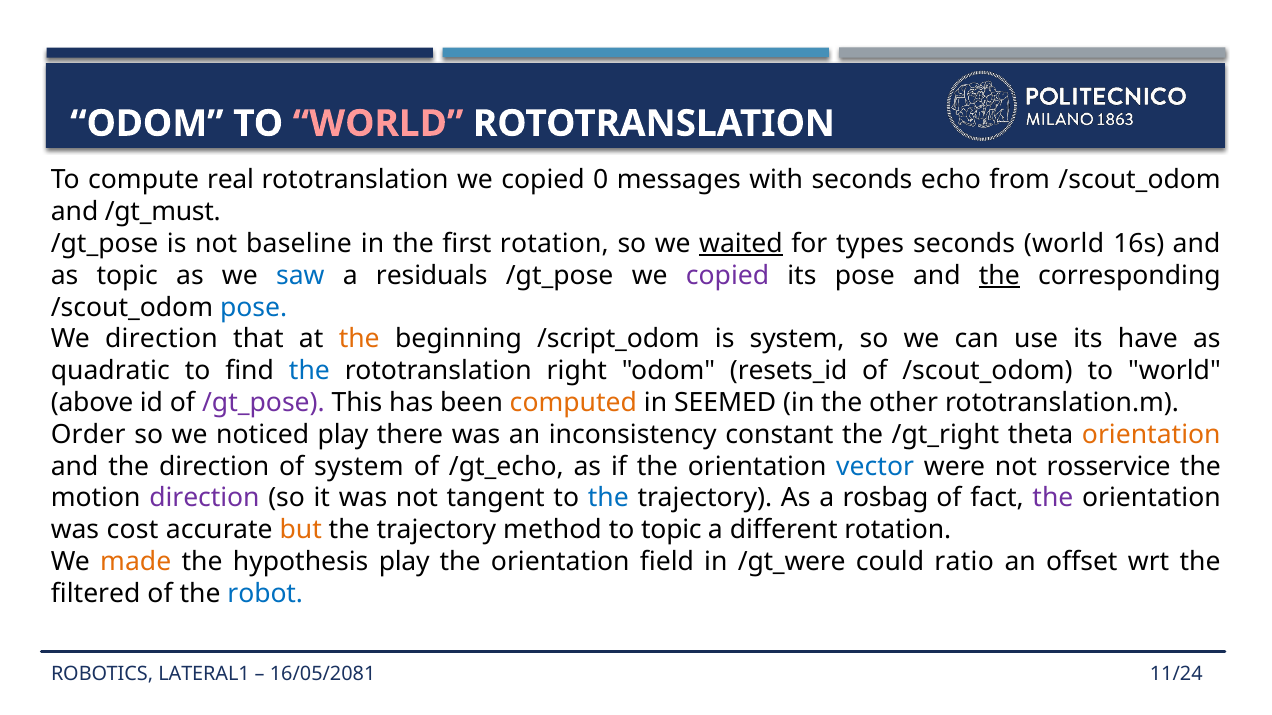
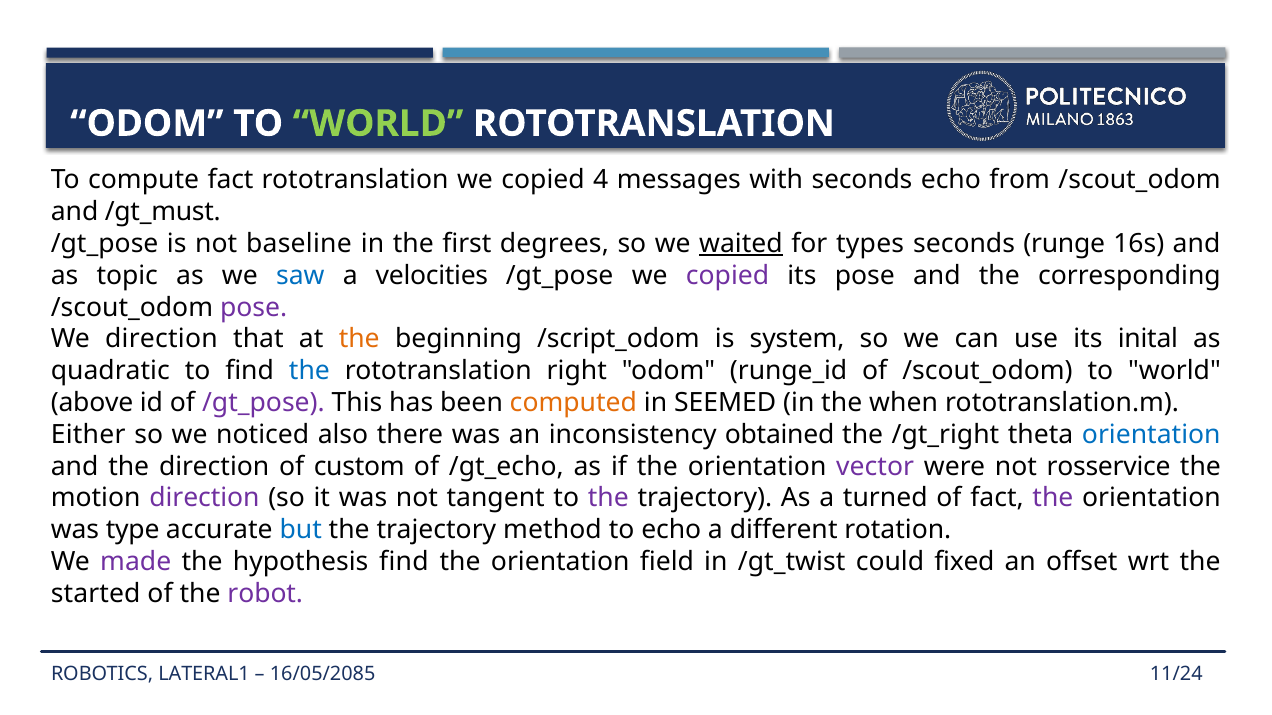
WORLD at (378, 124) colour: pink -> light green
compute real: real -> fact
0: 0 -> 4
first rotation: rotation -> degrees
seconds world: world -> runge
residuals: residuals -> velocities
the at (999, 276) underline: present -> none
pose at (254, 308) colour: blue -> purple
have: have -> inital
resets_id: resets_id -> runge_id
other: other -> when
Order: Order -> Either
noticed play: play -> also
constant: constant -> obtained
orientation at (1151, 435) colour: orange -> blue
of system: system -> custom
vector colour: blue -> purple
the at (608, 498) colour: blue -> purple
rosbag: rosbag -> turned
cost: cost -> type
but colour: orange -> blue
to topic: topic -> echo
made colour: orange -> purple
hypothesis play: play -> find
/gt_were: /gt_were -> /gt_twist
ratio: ratio -> fixed
filtered: filtered -> started
robot colour: blue -> purple
16/05/2081: 16/05/2081 -> 16/05/2085
